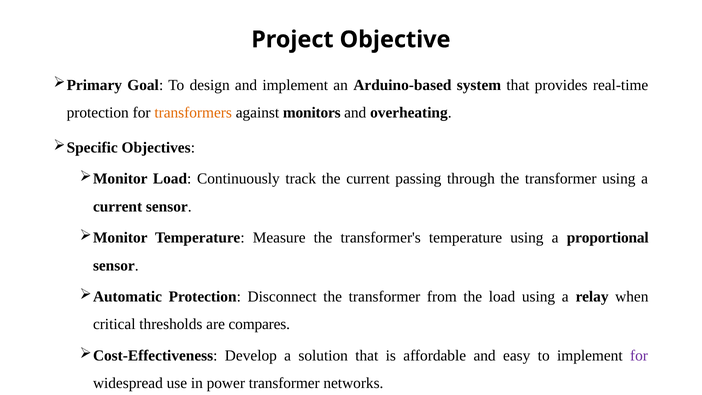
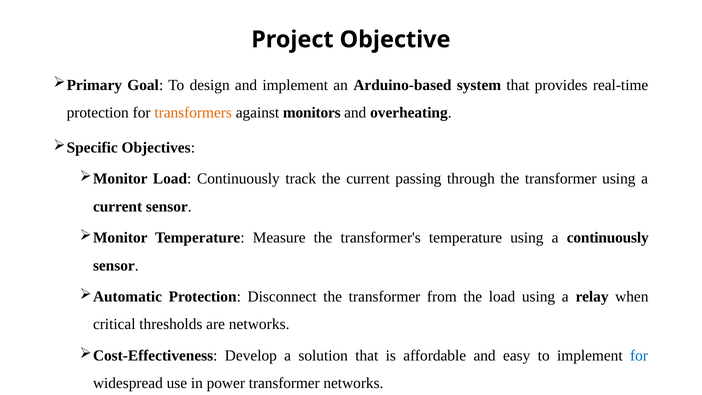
a proportional: proportional -> continuously
are compares: compares -> networks
for at (639, 356) colour: purple -> blue
